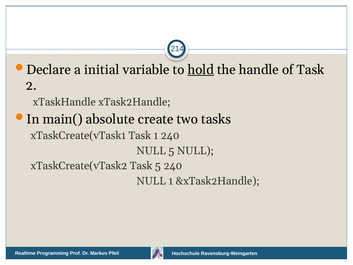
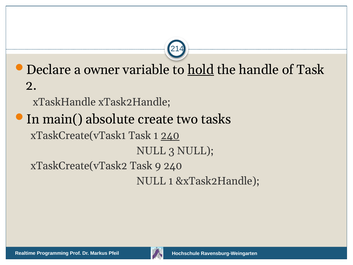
initial: initial -> owner
240 at (170, 136) underline: none -> present
NULL 5: 5 -> 3
Task 5: 5 -> 9
